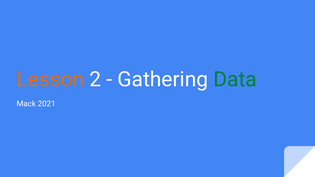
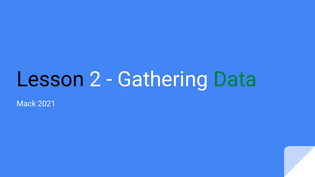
Lesson colour: orange -> black
